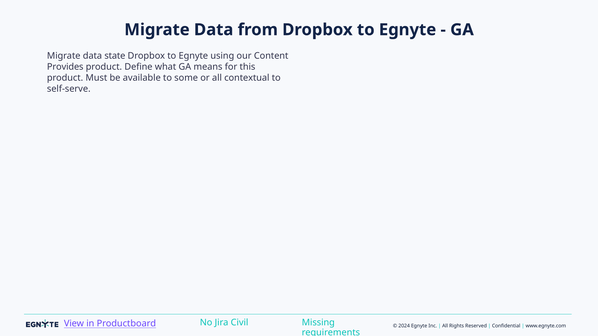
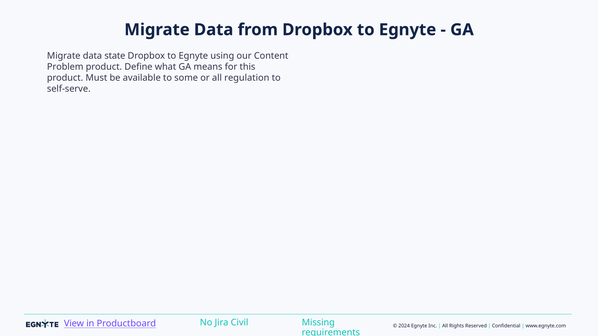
Provides: Provides -> Problem
contextual: contextual -> regulation
